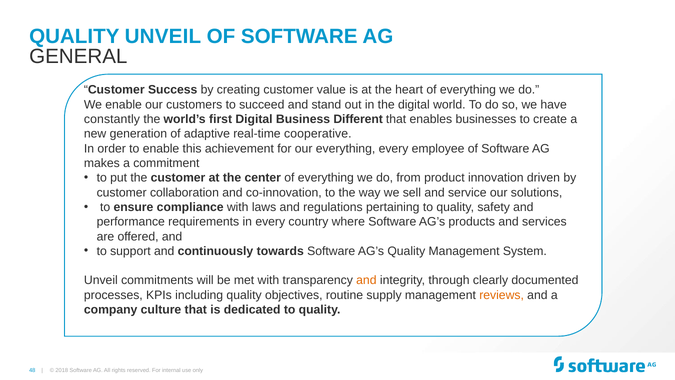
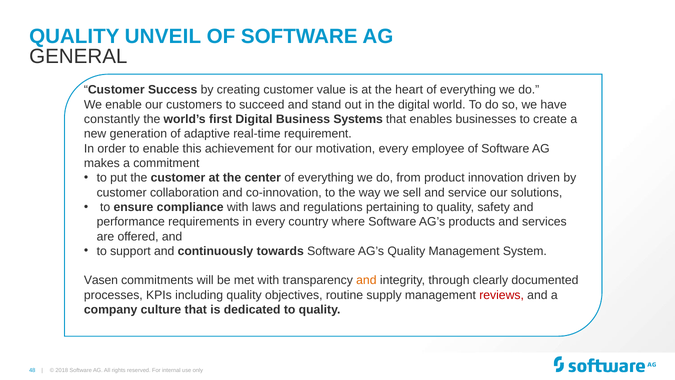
Different: Different -> Systems
cooperative: cooperative -> requirement
our everything: everything -> motivation
Unveil at (101, 280): Unveil -> Vasen
reviews colour: orange -> red
